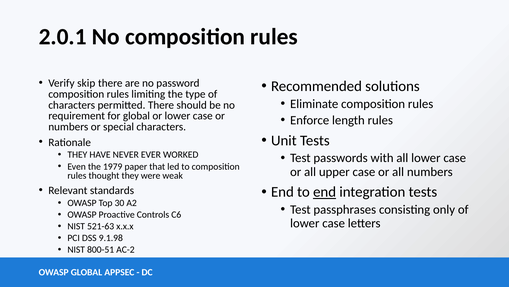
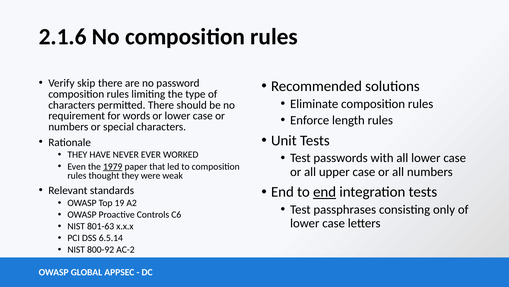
2.0.1: 2.0.1 -> 2.1.6
for global: global -> words
1979 underline: none -> present
30: 30 -> 19
521-63: 521-63 -> 801-63
9.1.98: 9.1.98 -> 6.5.14
800-51: 800-51 -> 800-92
